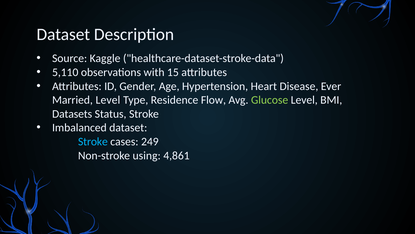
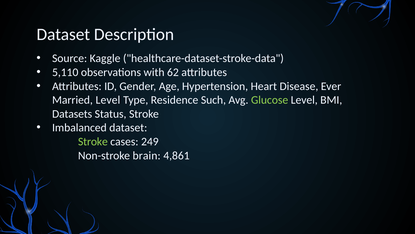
15: 15 -> 62
Flow: Flow -> Such
Stroke at (93, 141) colour: light blue -> light green
using: using -> brain
